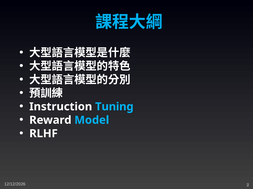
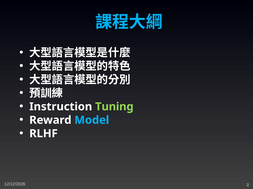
Tuning colour: light blue -> light green
